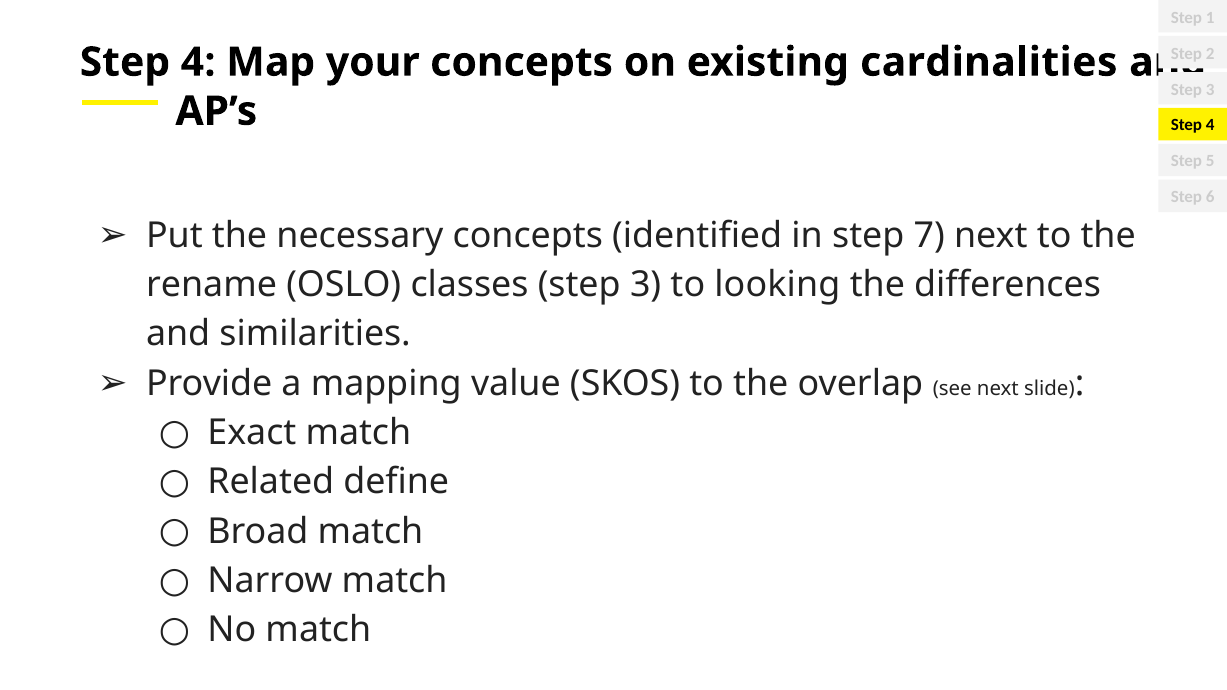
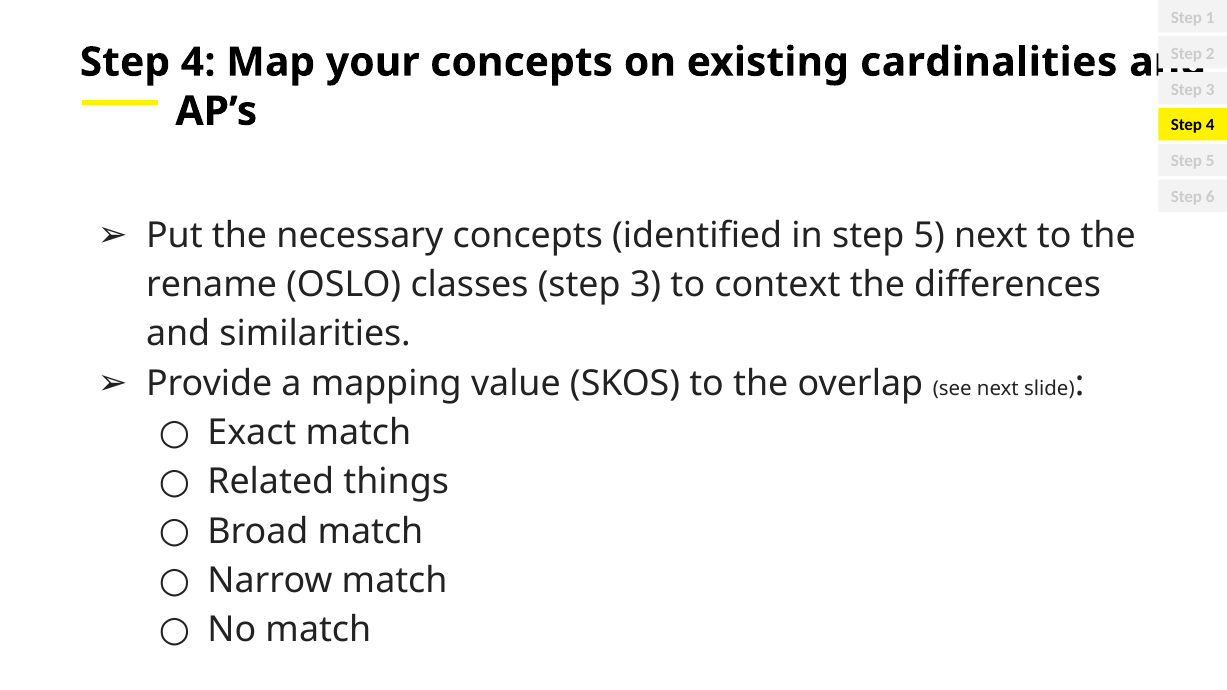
in step 7: 7 -> 5
looking: looking -> context
define: define -> things
